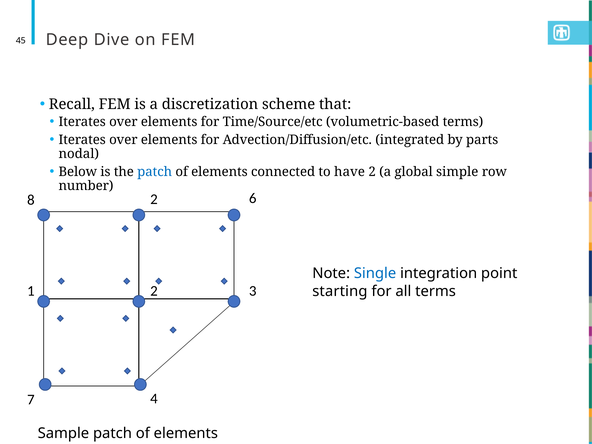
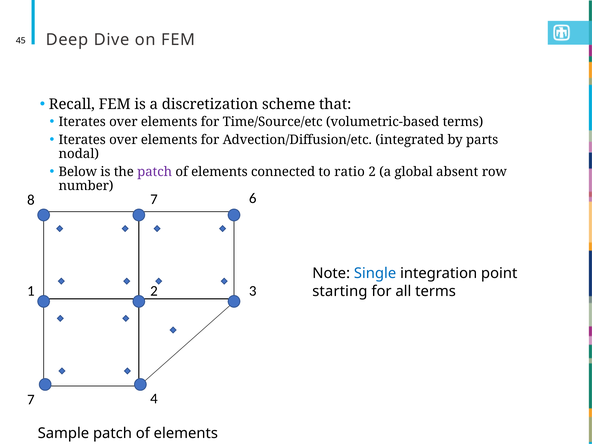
patch at (155, 172) colour: blue -> purple
have: have -> ratio
simple: simple -> absent
8 2: 2 -> 7
